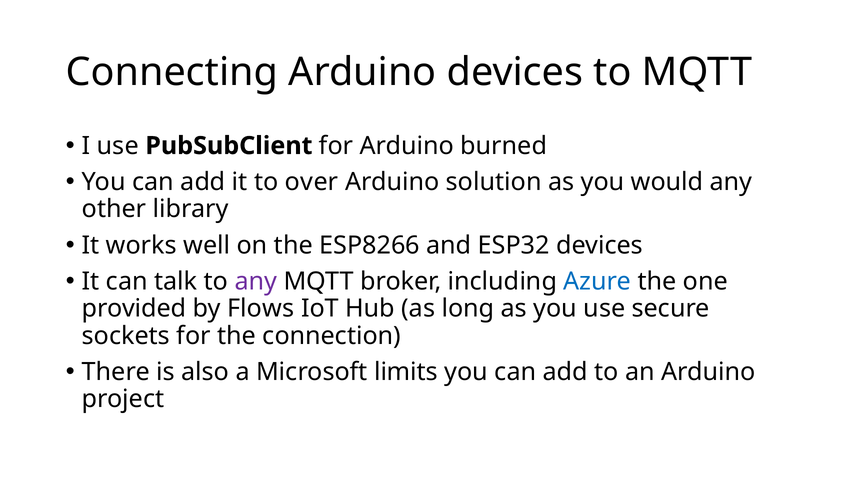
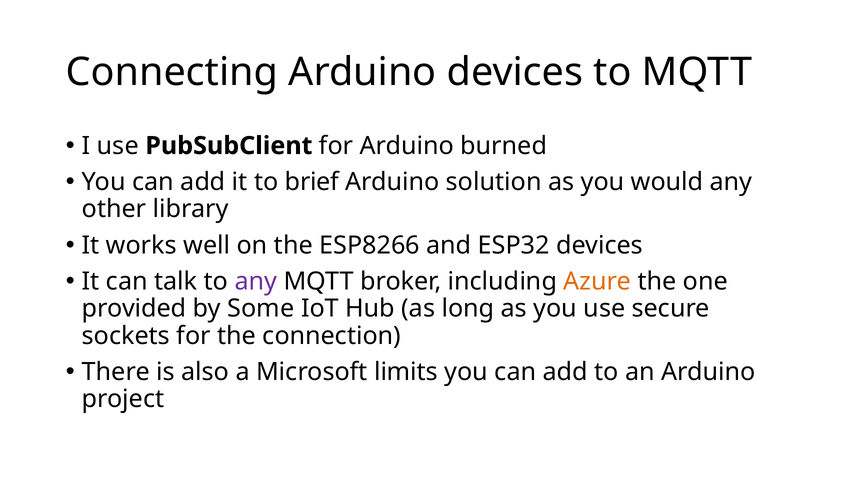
over: over -> brief
Azure colour: blue -> orange
Flows: Flows -> Some
